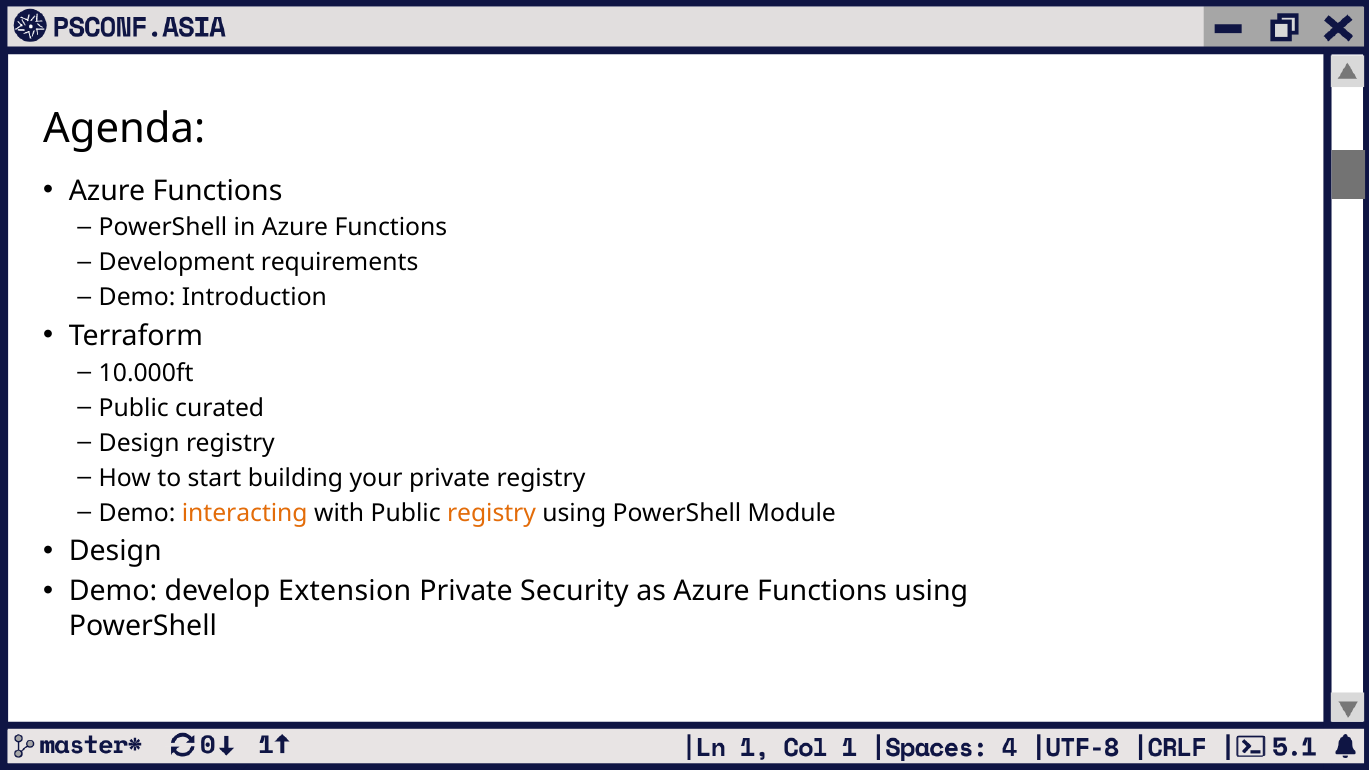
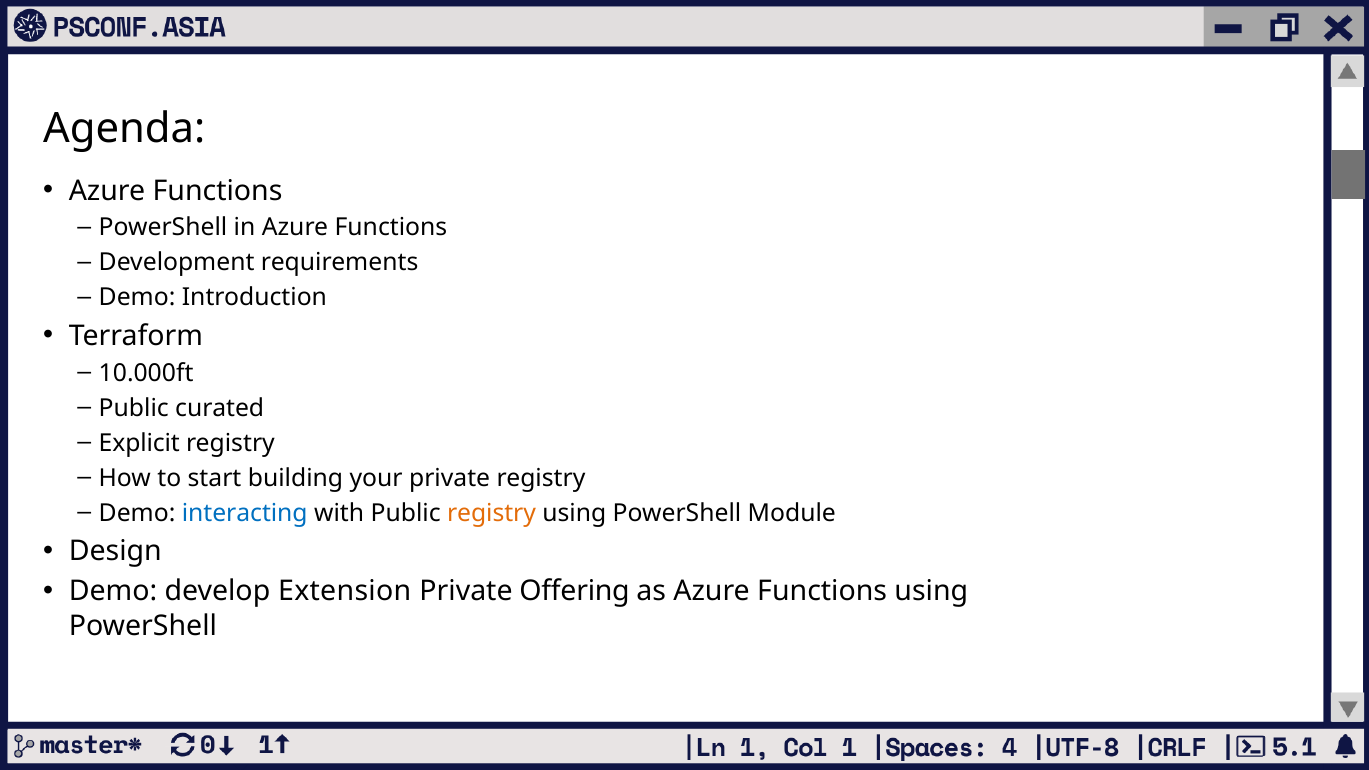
Design at (139, 443): Design -> Explicit
interacting colour: orange -> blue
Security: Security -> Offering
